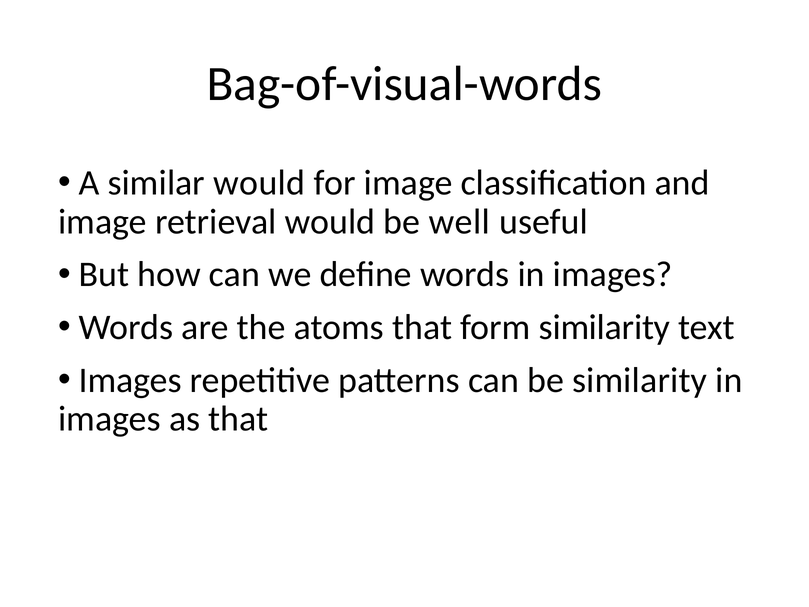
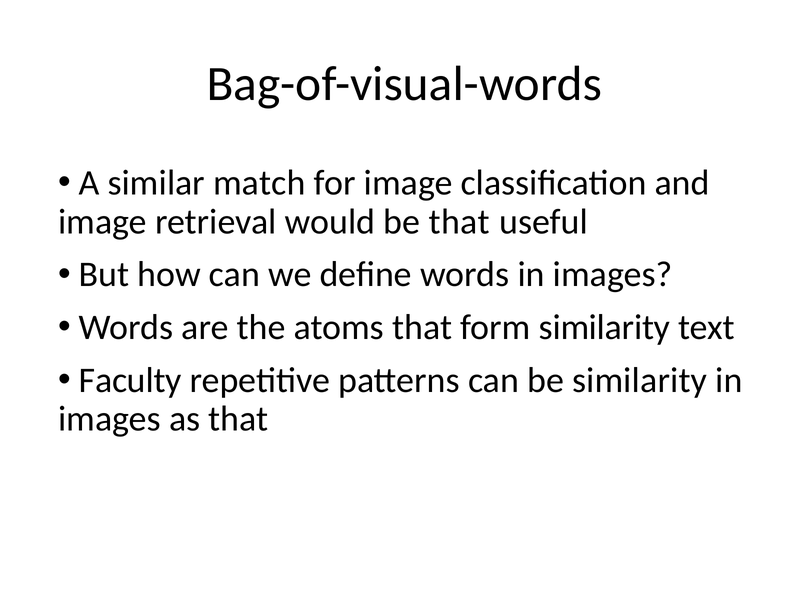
similar would: would -> match
be well: well -> that
Images at (130, 380): Images -> Faculty
